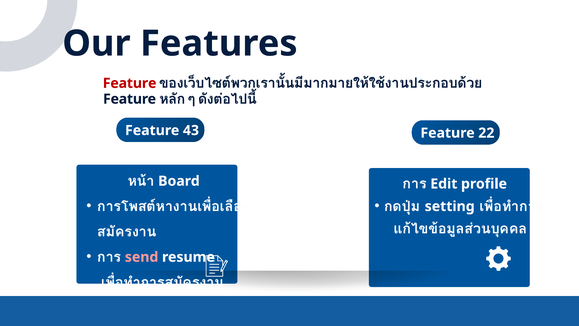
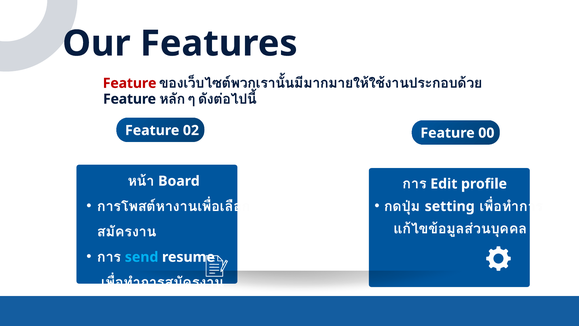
43: 43 -> 02
22: 22 -> 00
send colour: pink -> light blue
